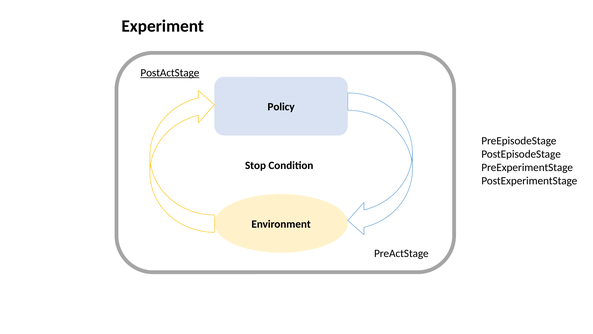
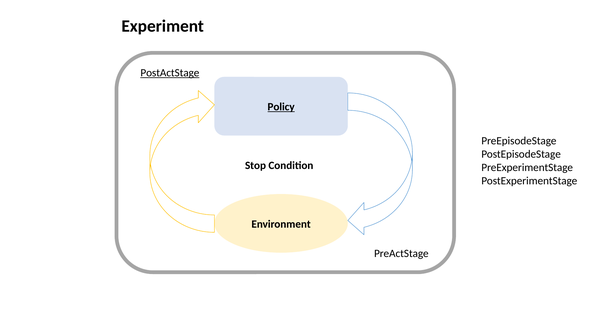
Policy underline: none -> present
